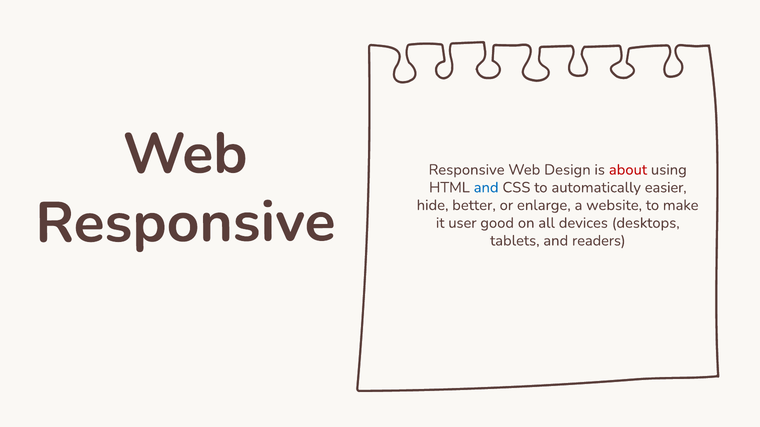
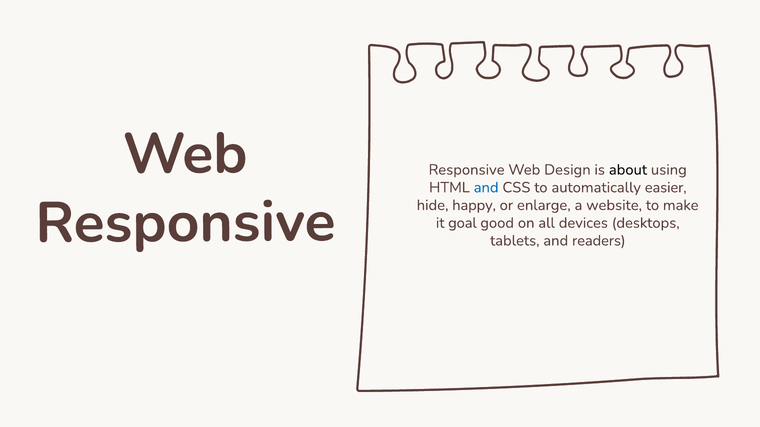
about colour: red -> black
better: better -> happy
user: user -> goal
